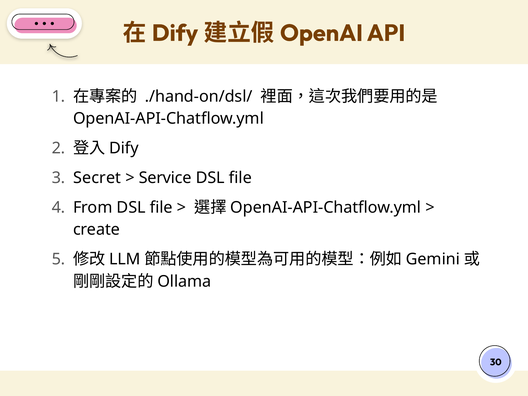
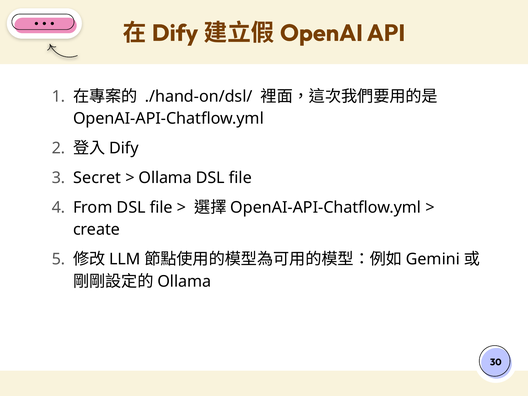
Service at (165, 178): Service -> Ollama
